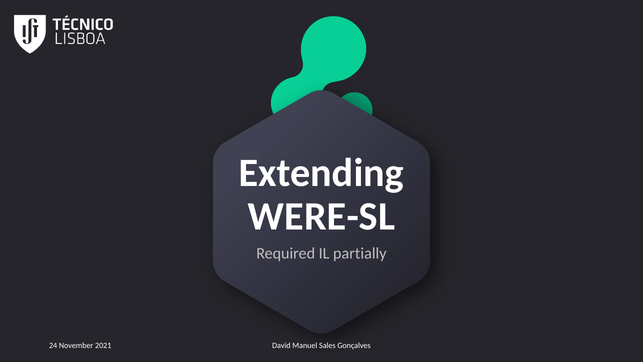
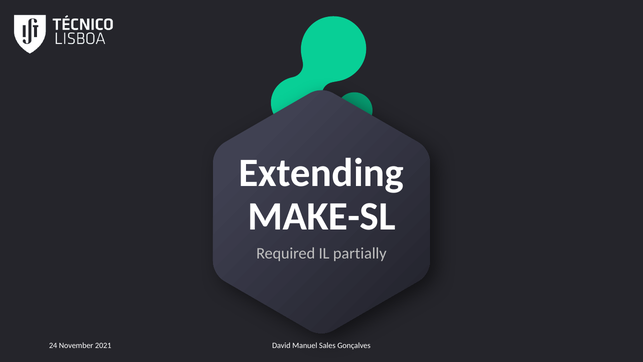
WERE-SL: WERE-SL -> MAKE-SL
